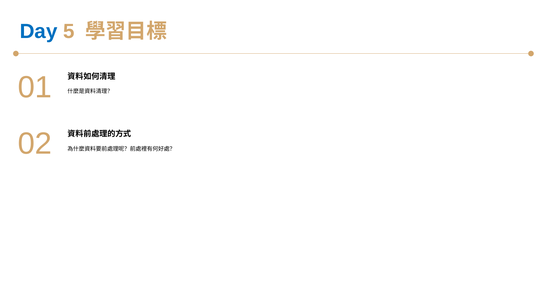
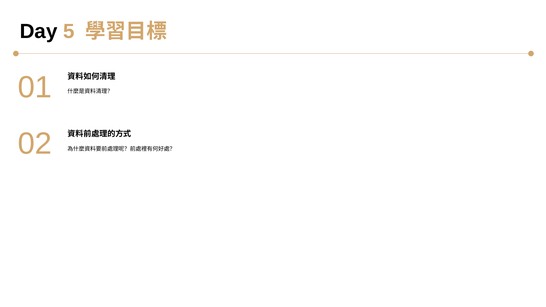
Day colour: blue -> black
